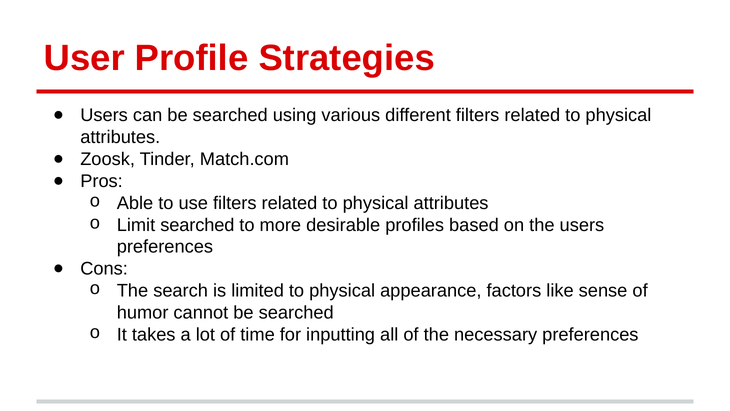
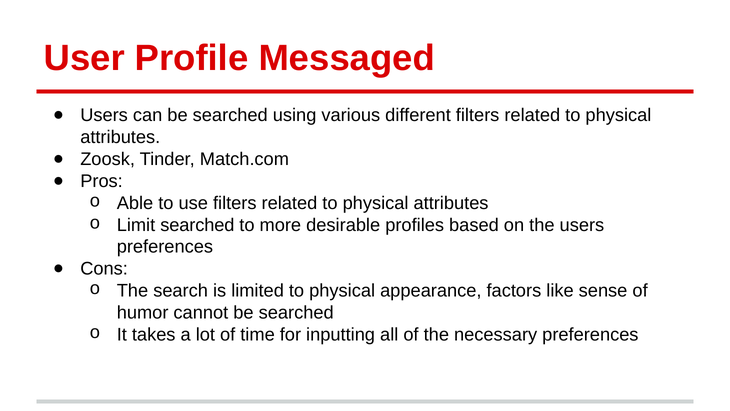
Strategies: Strategies -> Messaged
